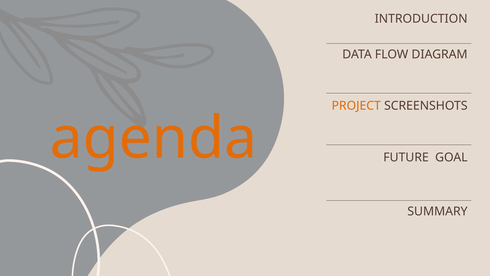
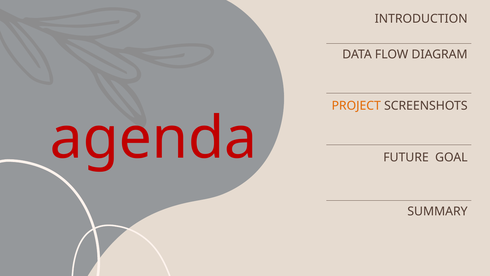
agenda colour: orange -> red
